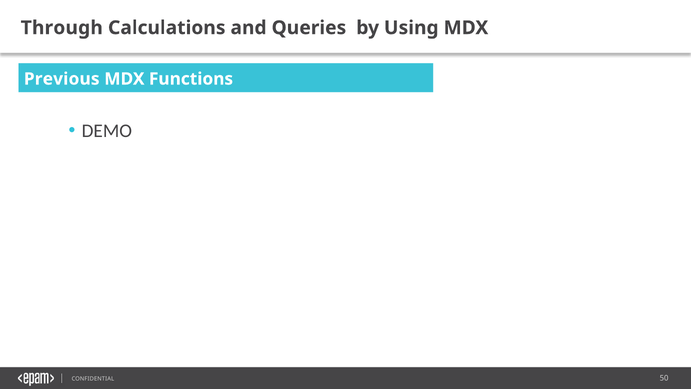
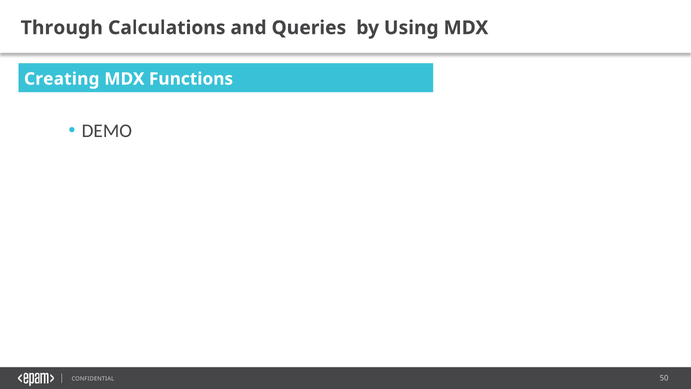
Previous: Previous -> Creating
